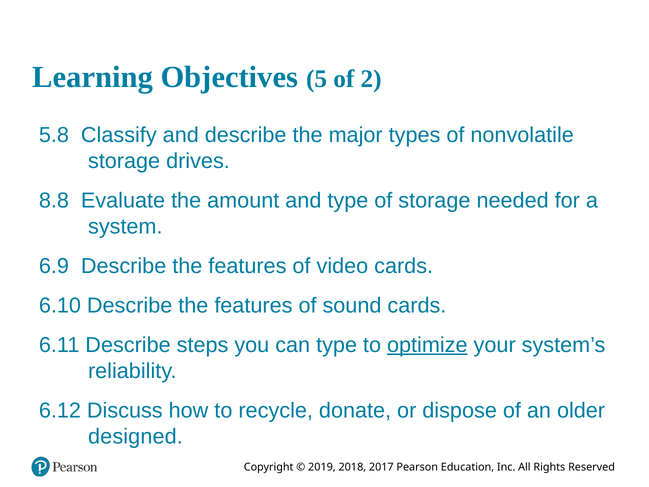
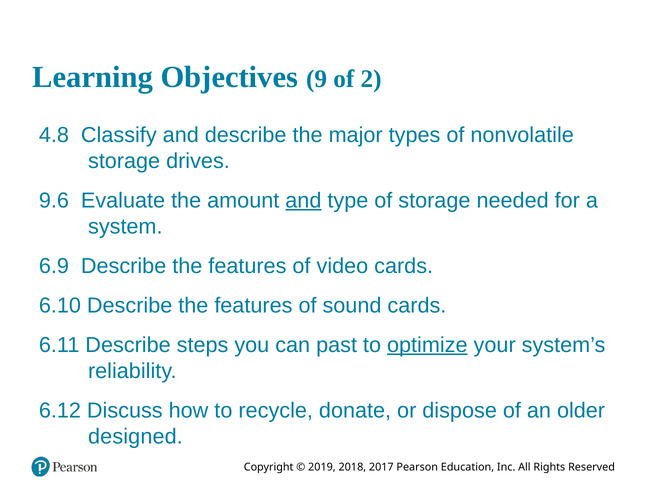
5: 5 -> 9
5.8: 5.8 -> 4.8
8.8: 8.8 -> 9.6
and at (303, 200) underline: none -> present
can type: type -> past
